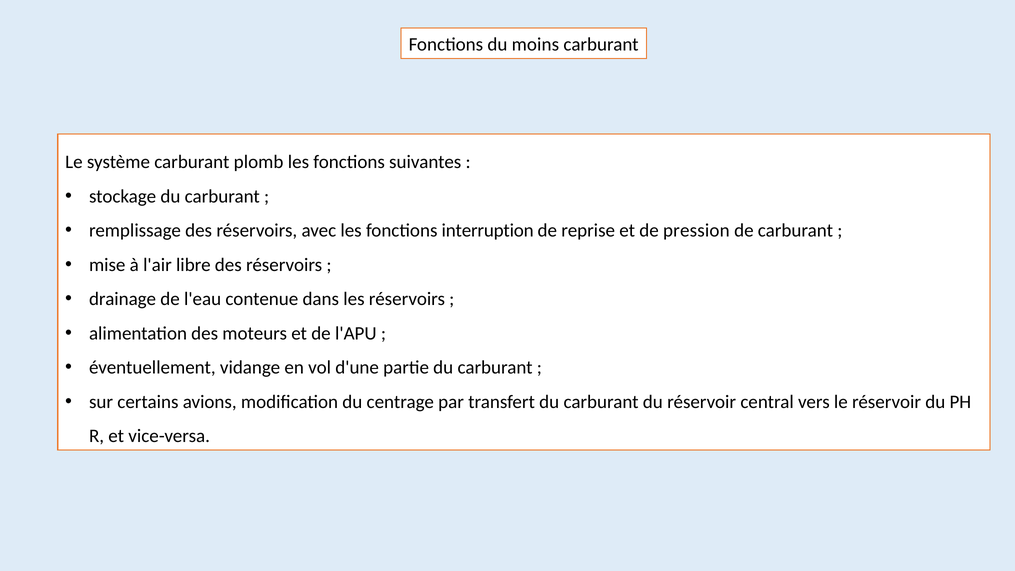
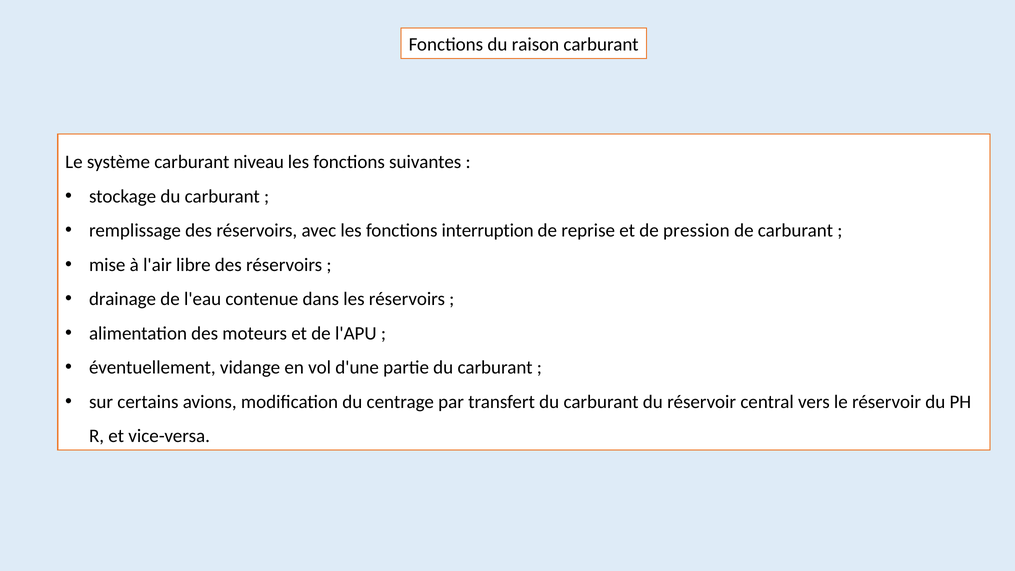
moins: moins -> raison
plomb: plomb -> niveau
